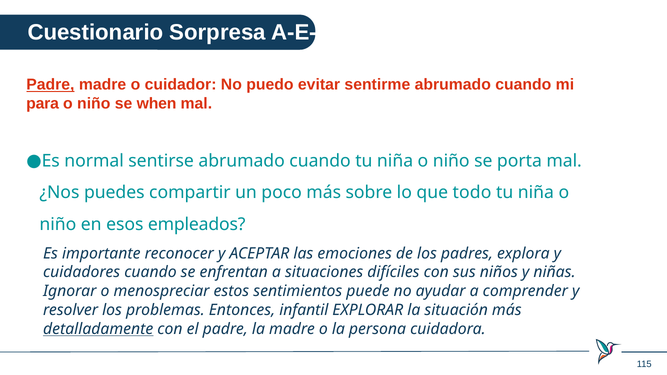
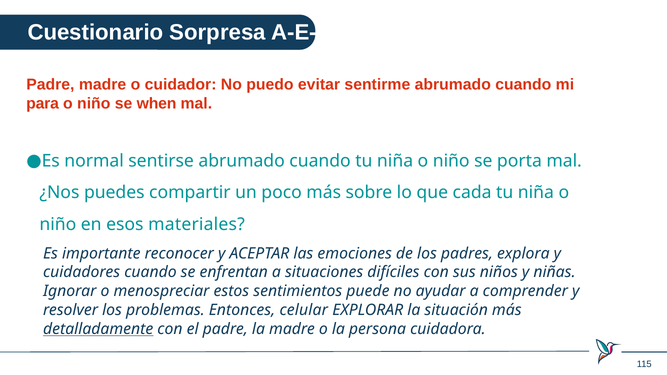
Padre at (50, 85) underline: present -> none
todo: todo -> cada
empleados: empleados -> materiales
infantil: infantil -> celular
